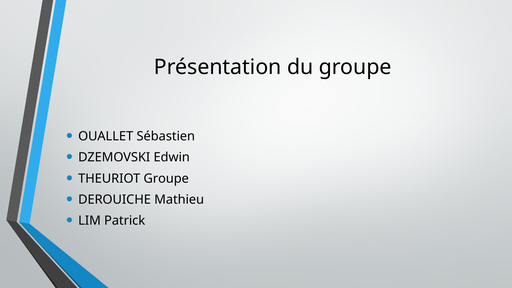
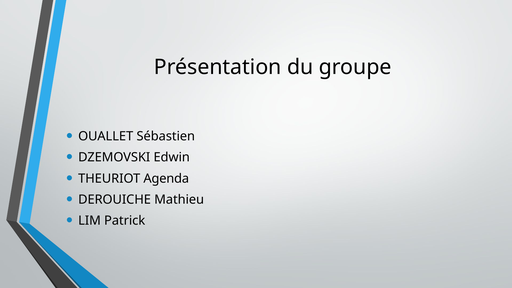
THEURIOT Groupe: Groupe -> Agenda
